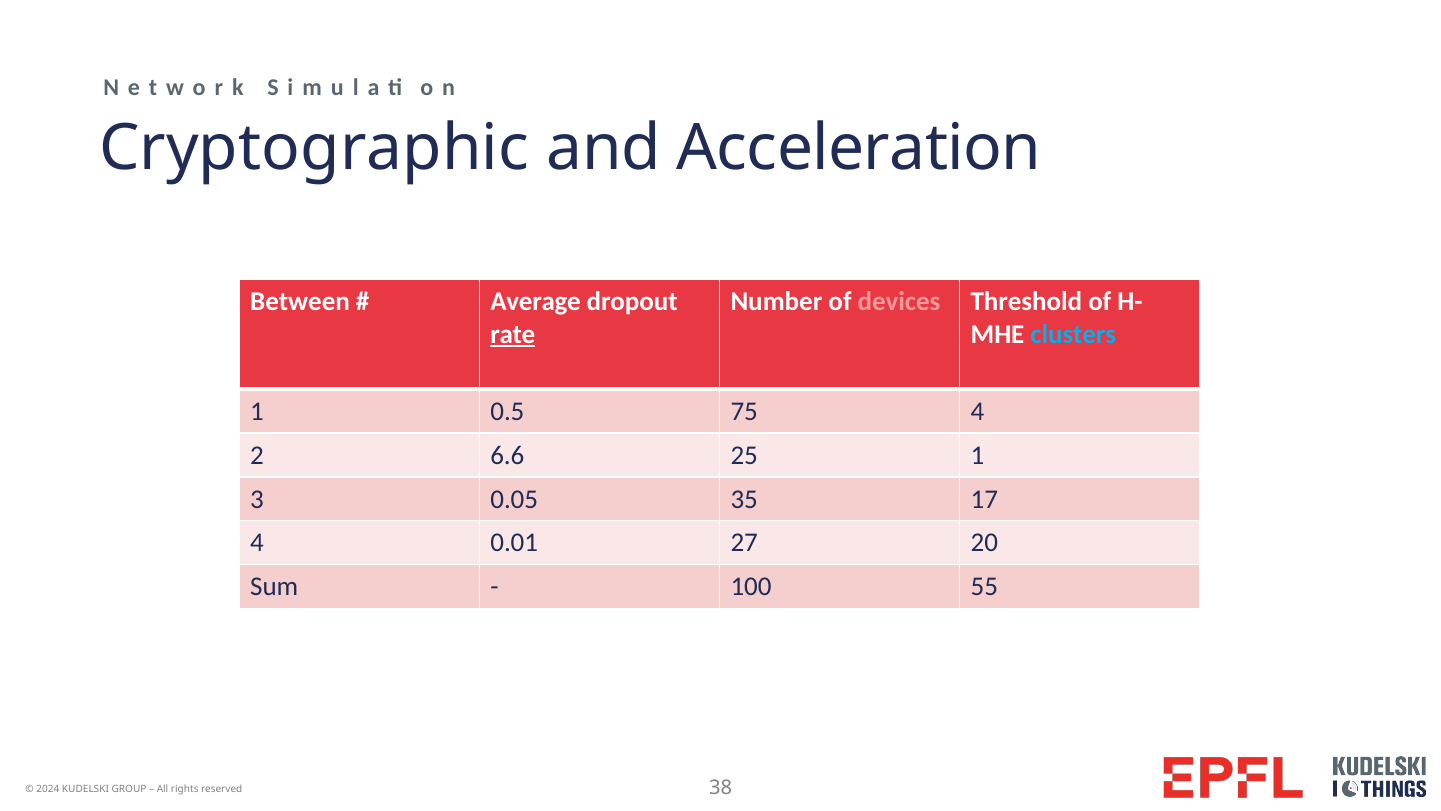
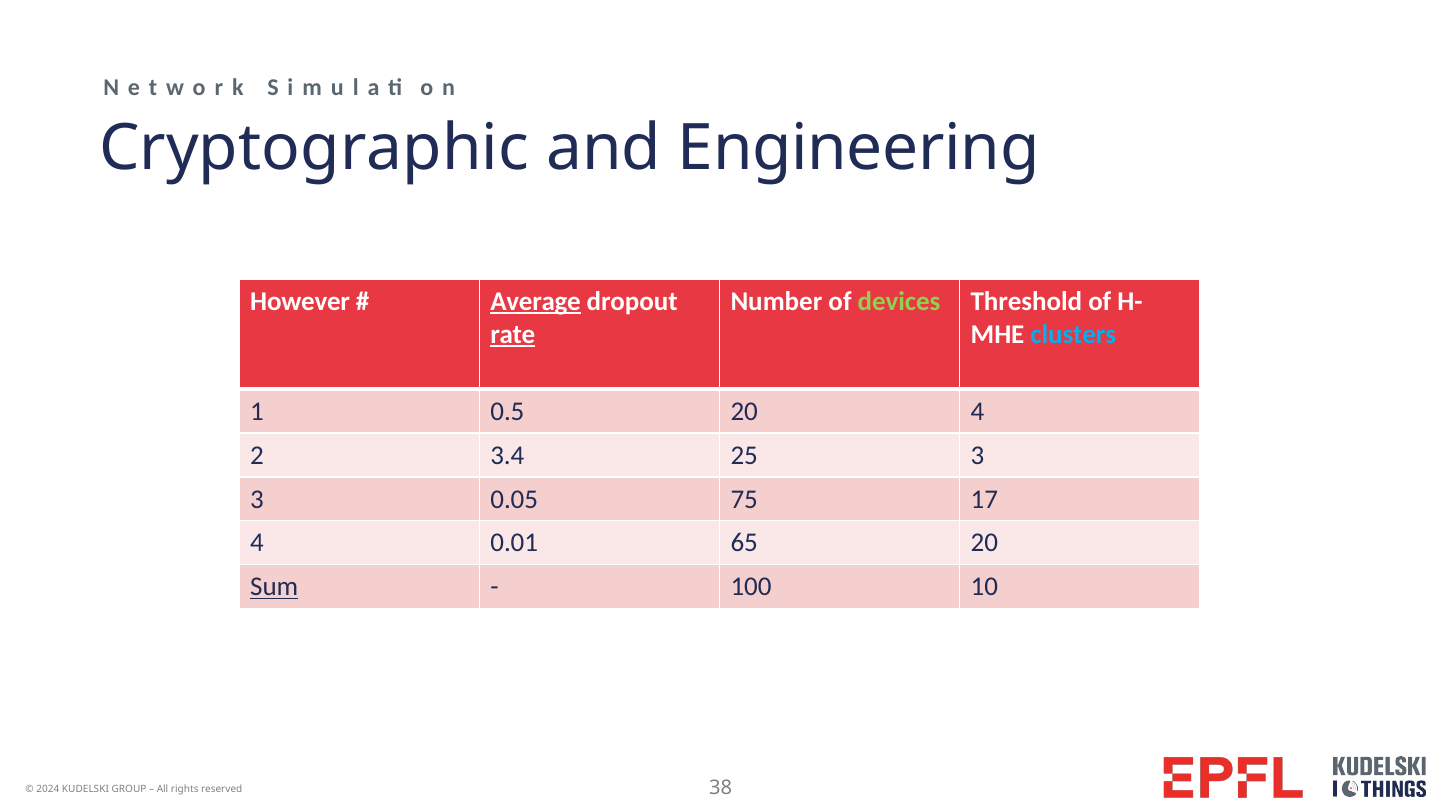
Acceleration: Acceleration -> Engineering
Between: Between -> However
Average underline: none -> present
devices colour: pink -> light green
0.5 75: 75 -> 20
6.6: 6.6 -> 3.4
25 1: 1 -> 3
35: 35 -> 75
27: 27 -> 65
Sum underline: none -> present
55: 55 -> 10
